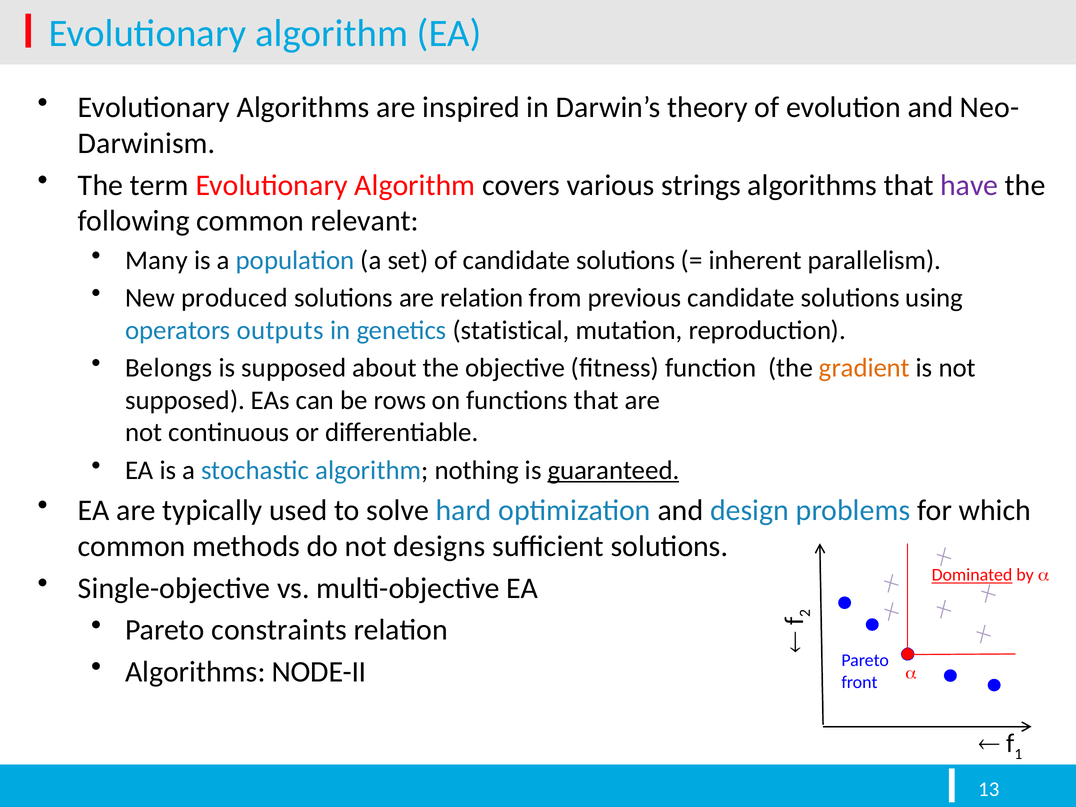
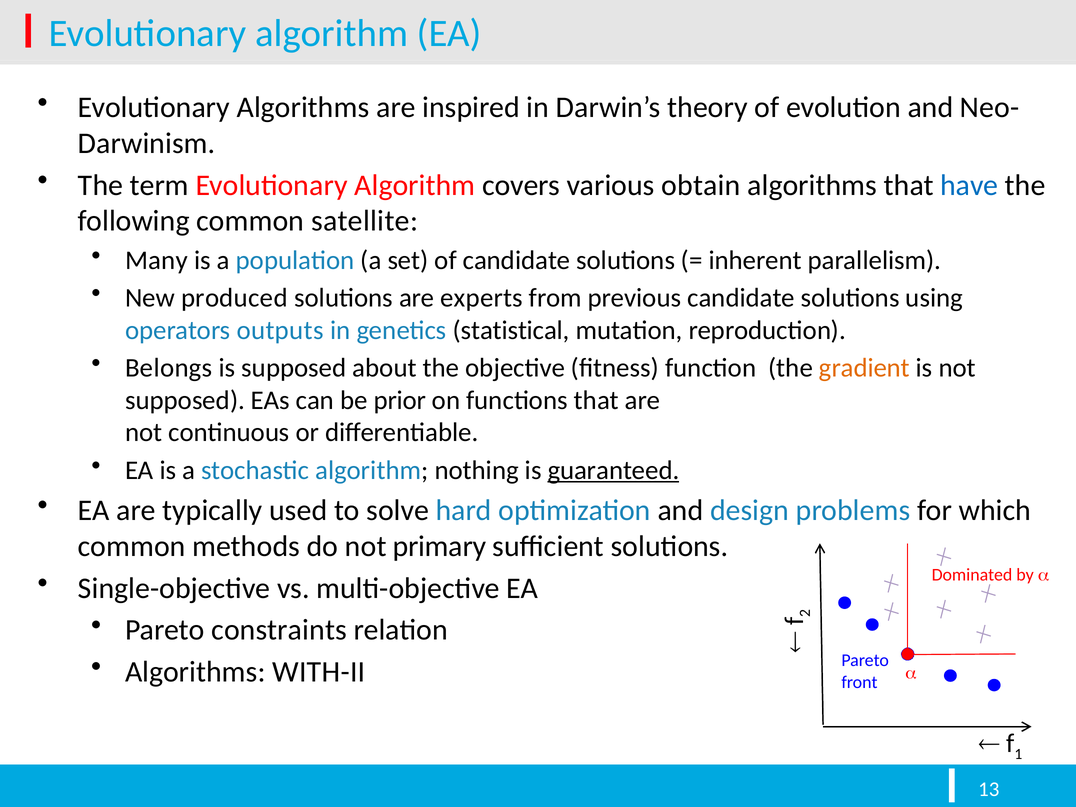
strings: strings -> obtain
have colour: purple -> blue
relevant: relevant -> satellite
are relation: relation -> experts
rows: rows -> prior
designs: designs -> primary
Dominated underline: present -> none
NODE-II: NODE-II -> WITH-II
